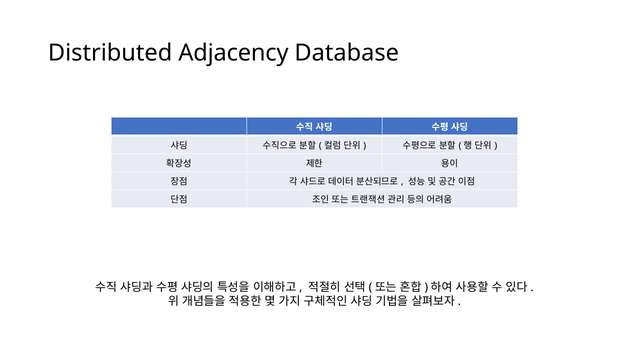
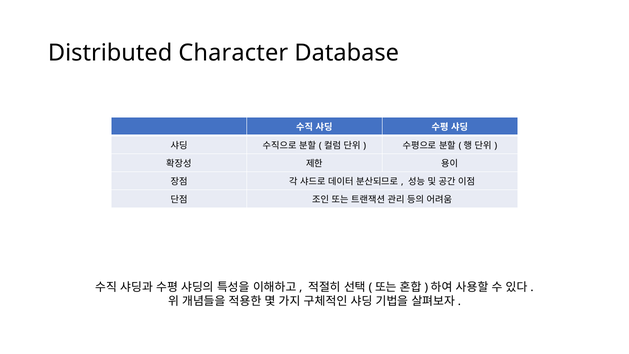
Adjacency: Adjacency -> Character
